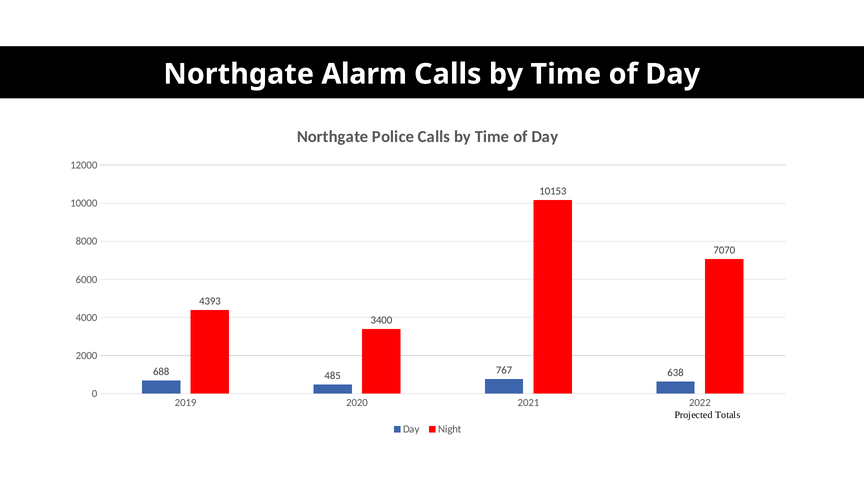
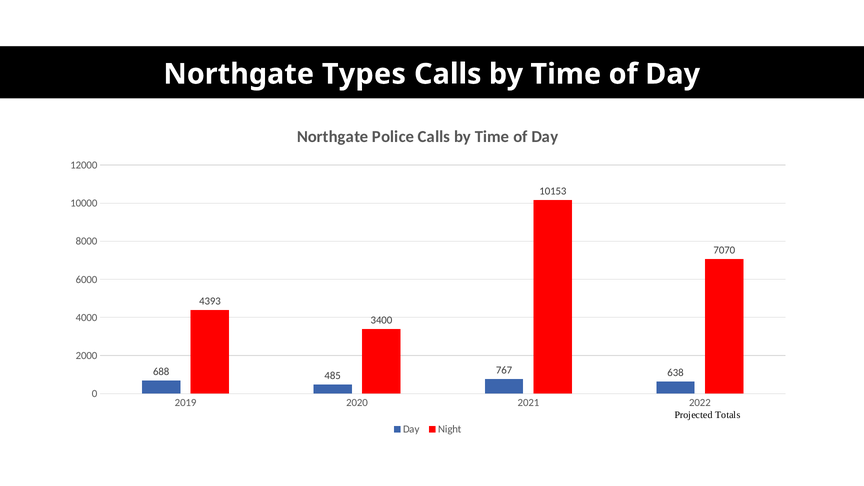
Alarm: Alarm -> Types
